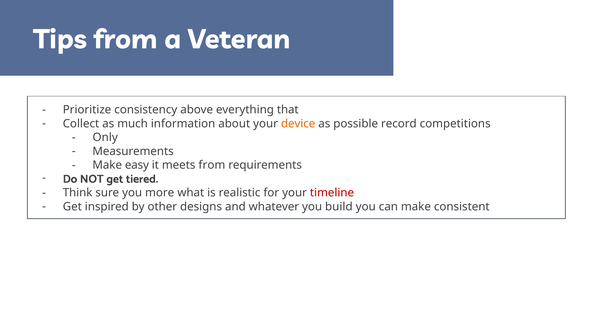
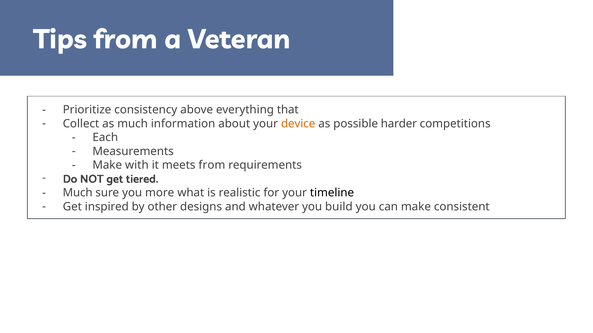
record: record -> harder
Only: Only -> Each
easy: easy -> with
Think at (78, 193): Think -> Much
timeline colour: red -> black
